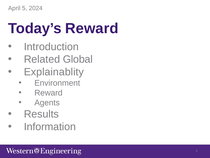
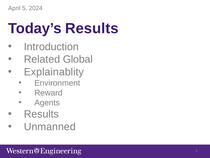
Today’s Reward: Reward -> Results
Information: Information -> Unmanned
